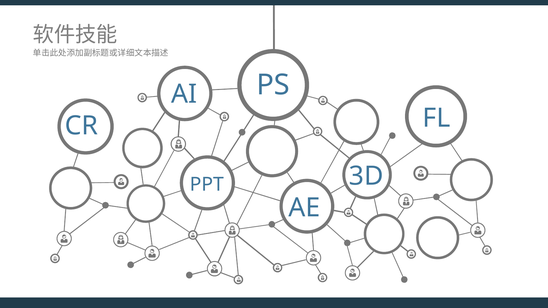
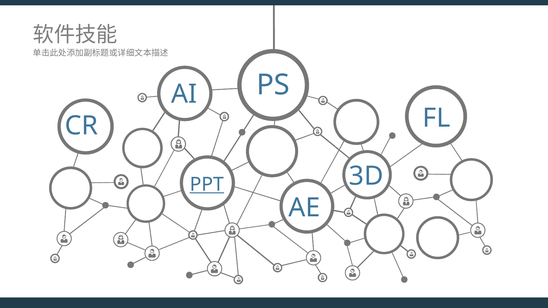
PPT underline: none -> present
